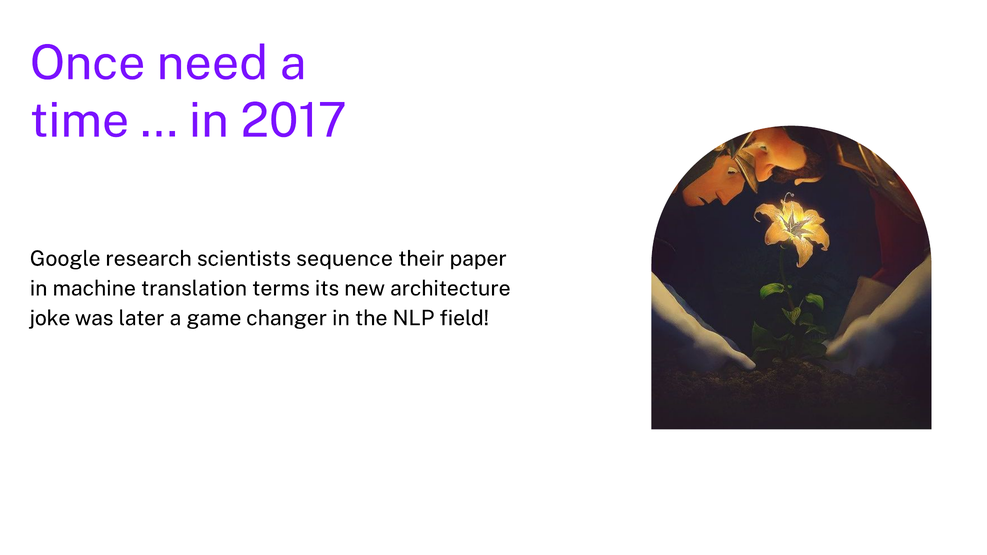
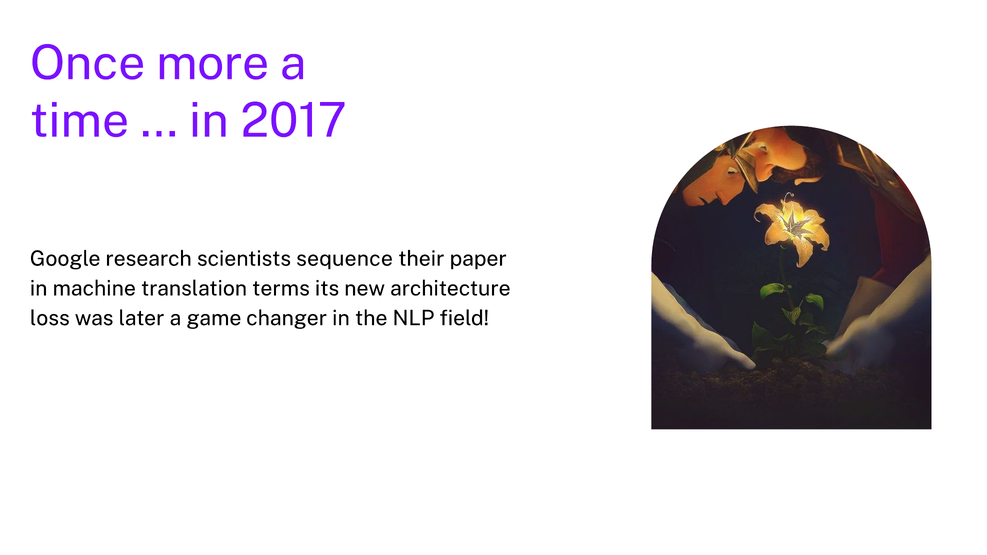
need: need -> more
joke: joke -> loss
